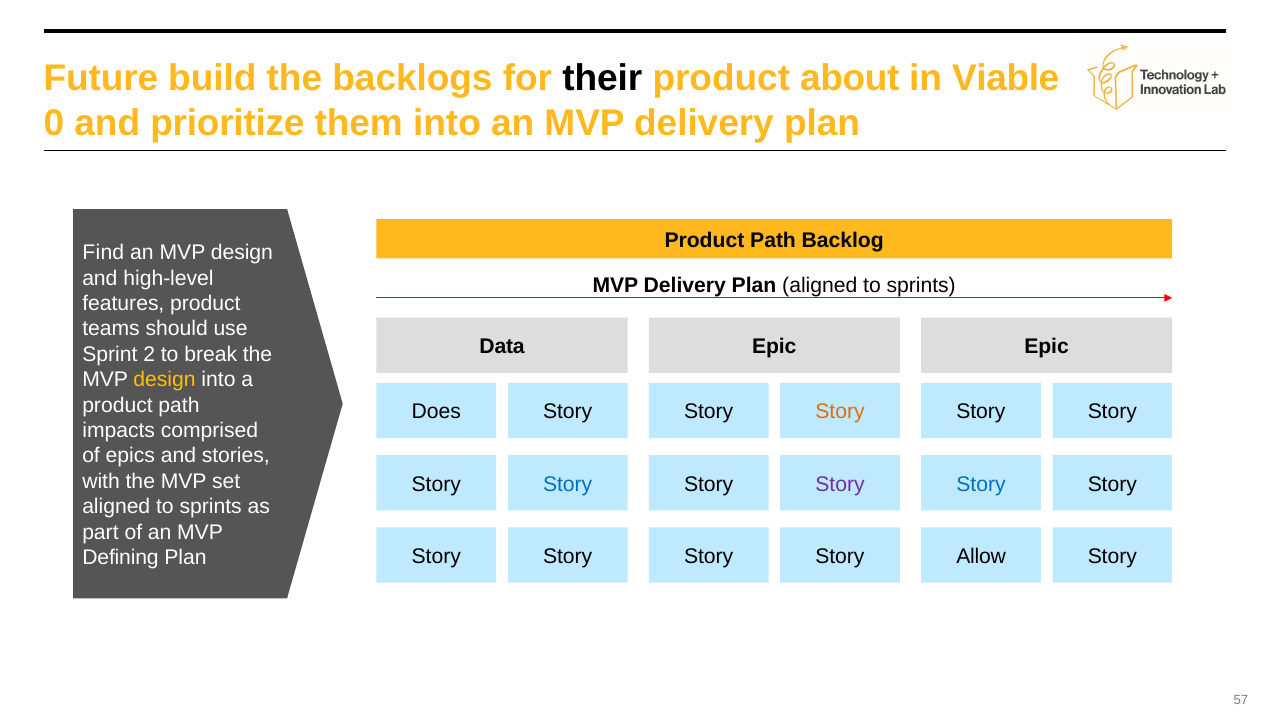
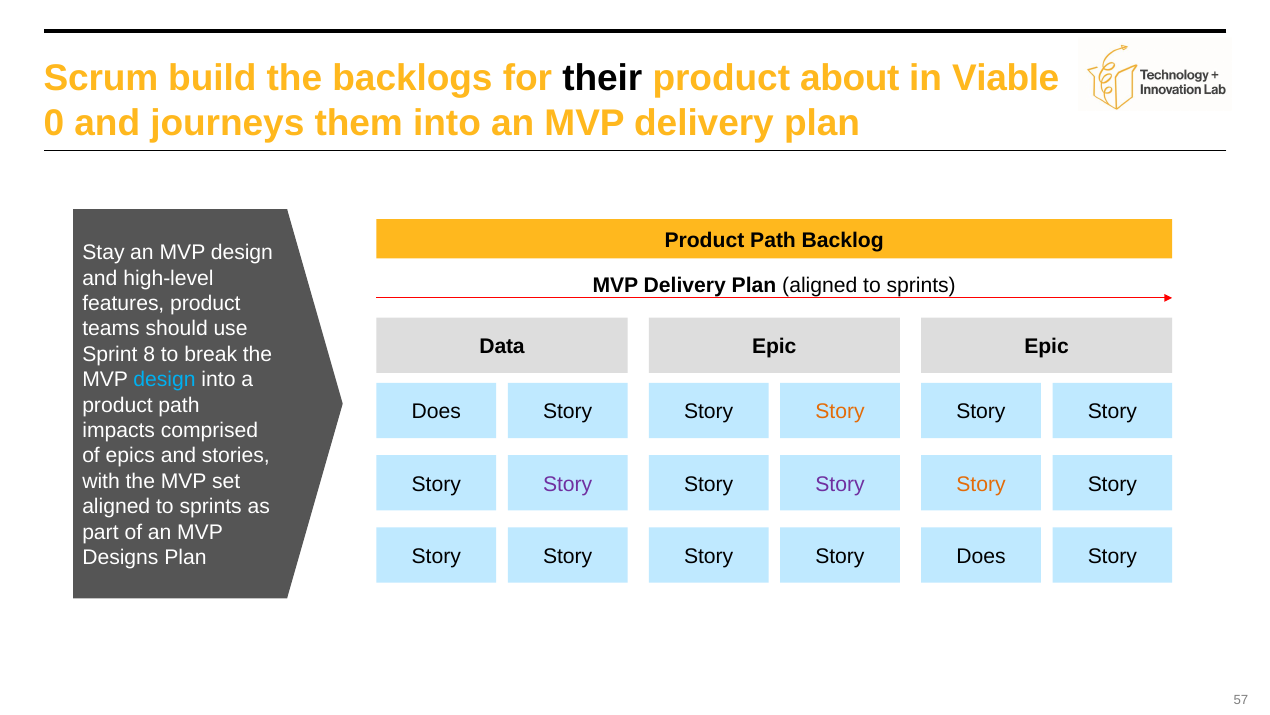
Future: Future -> Scrum
prioritize: prioritize -> journeys
Find: Find -> Stay
2: 2 -> 8
design at (165, 379) colour: yellow -> light blue
Story at (568, 484) colour: blue -> purple
Story at (981, 484) colour: blue -> orange
Allow at (981, 556): Allow -> Does
Defining: Defining -> Designs
